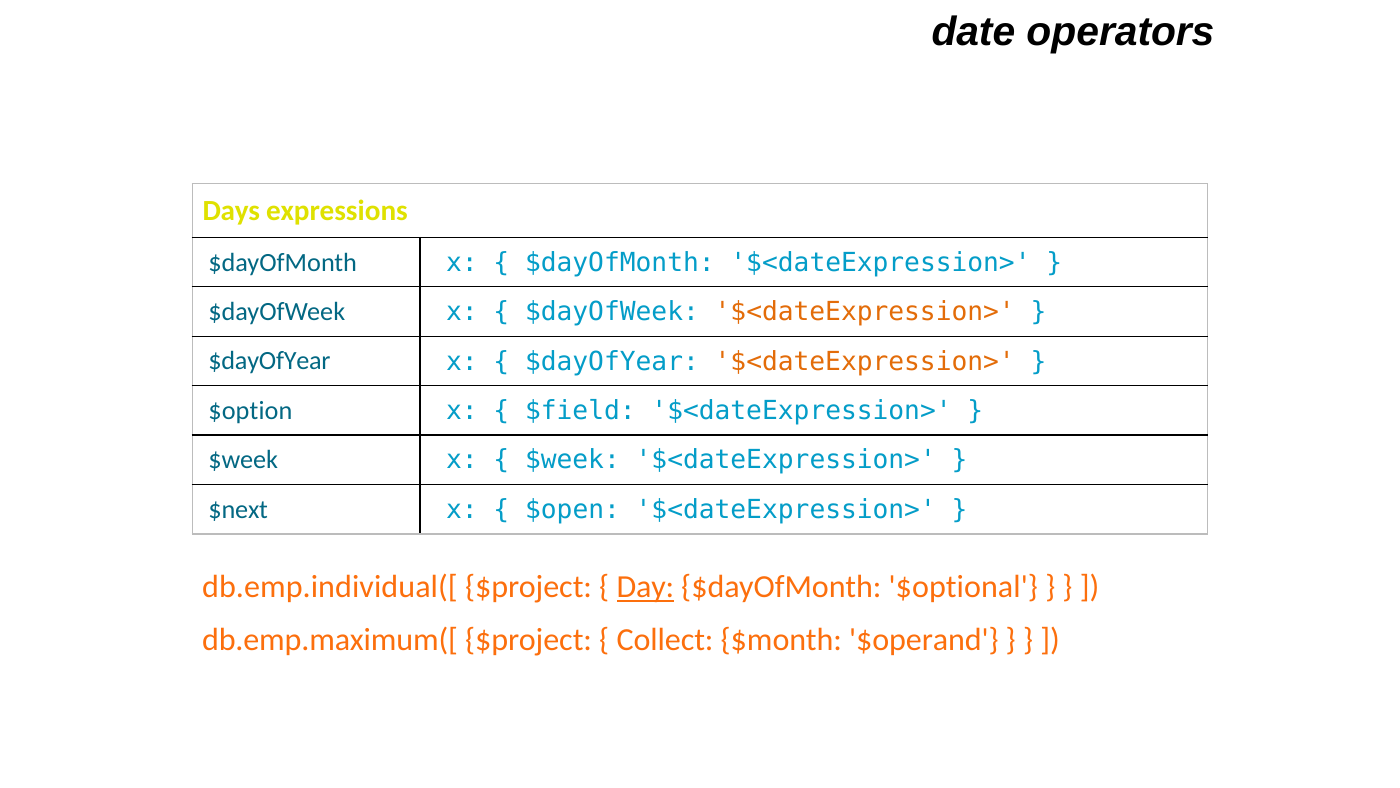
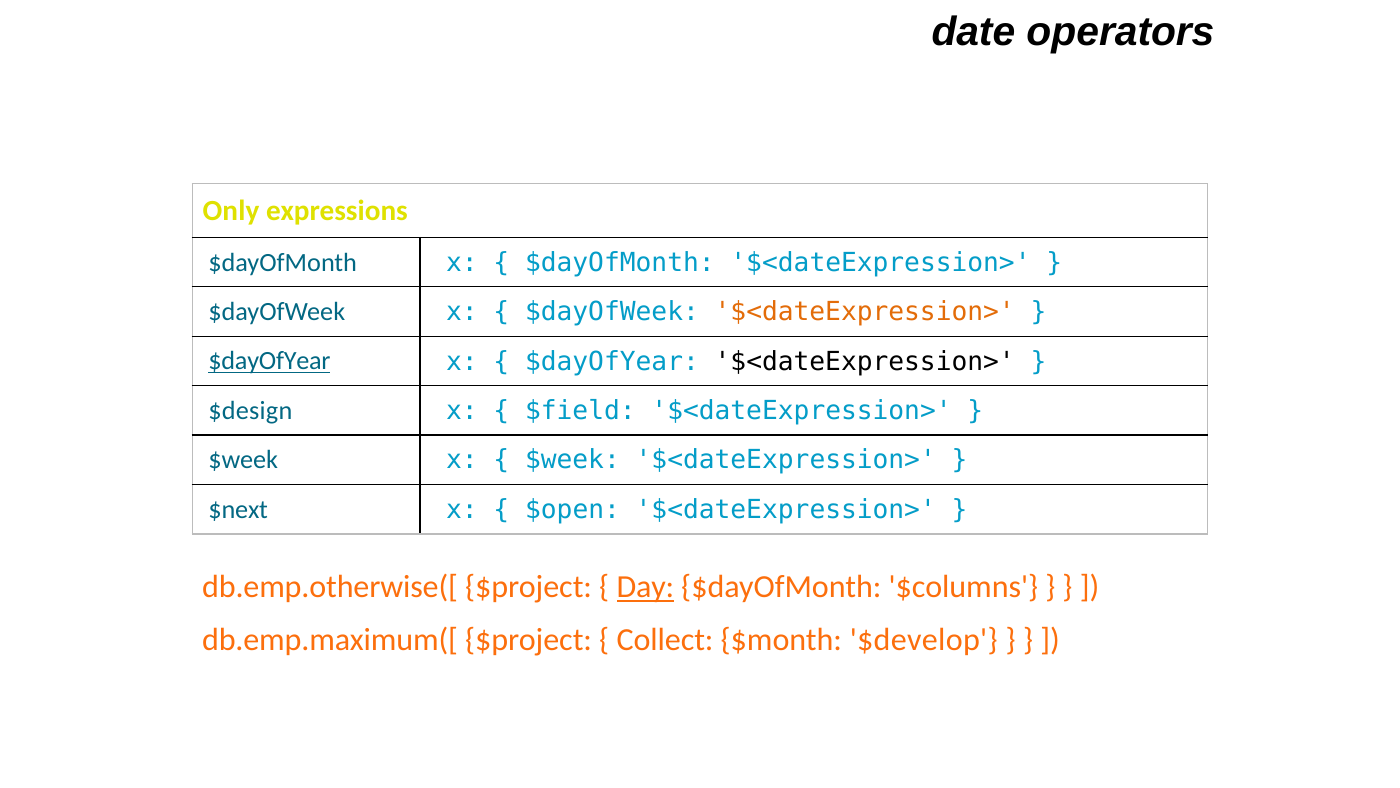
Days: Days -> Only
$dayOfYear at (269, 361) underline: none -> present
$<dateExpression> at (865, 361) colour: orange -> black
$option: $option -> $design
db.emp.individual([: db.emp.individual([ -> db.emp.otherwise([
$optional: $optional -> $columns
$operand: $operand -> $develop
